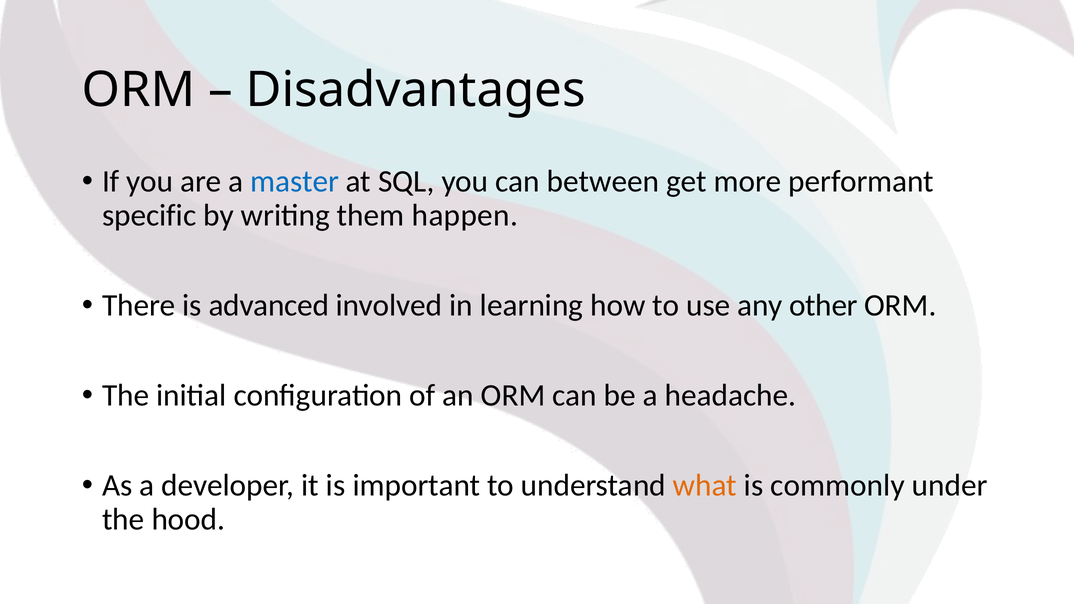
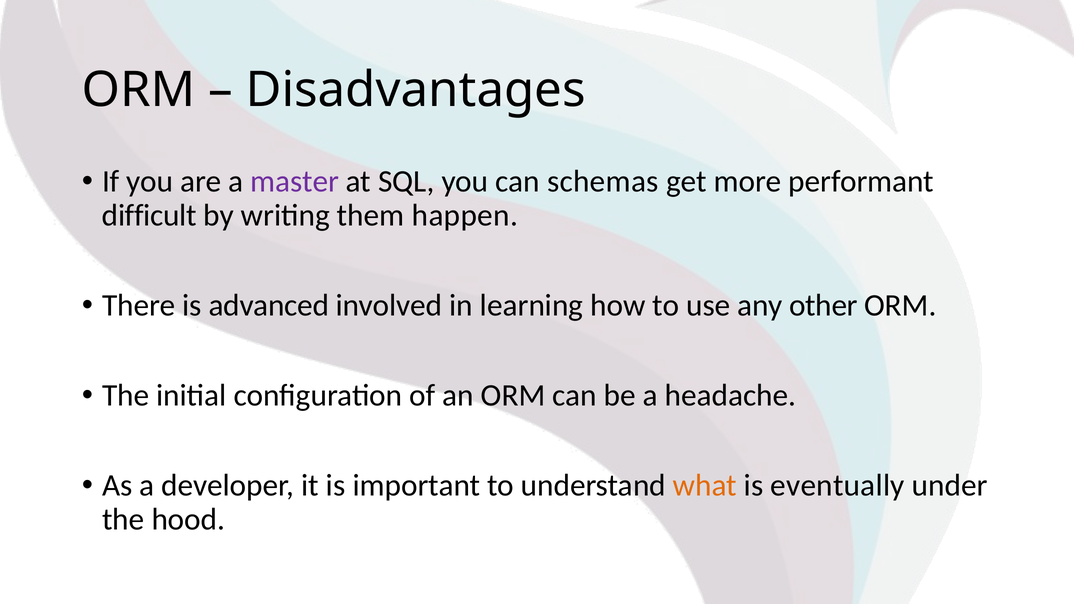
master colour: blue -> purple
between: between -> schemas
specific: specific -> difficult
commonly: commonly -> eventually
